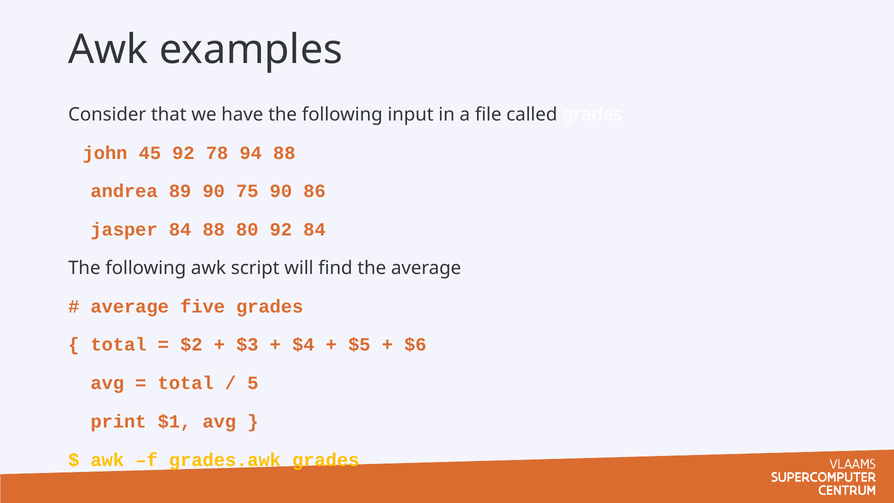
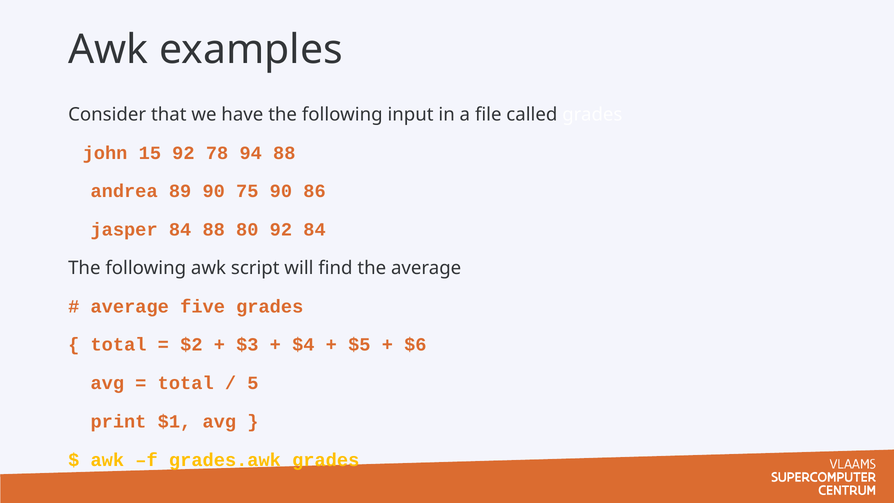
45: 45 -> 15
